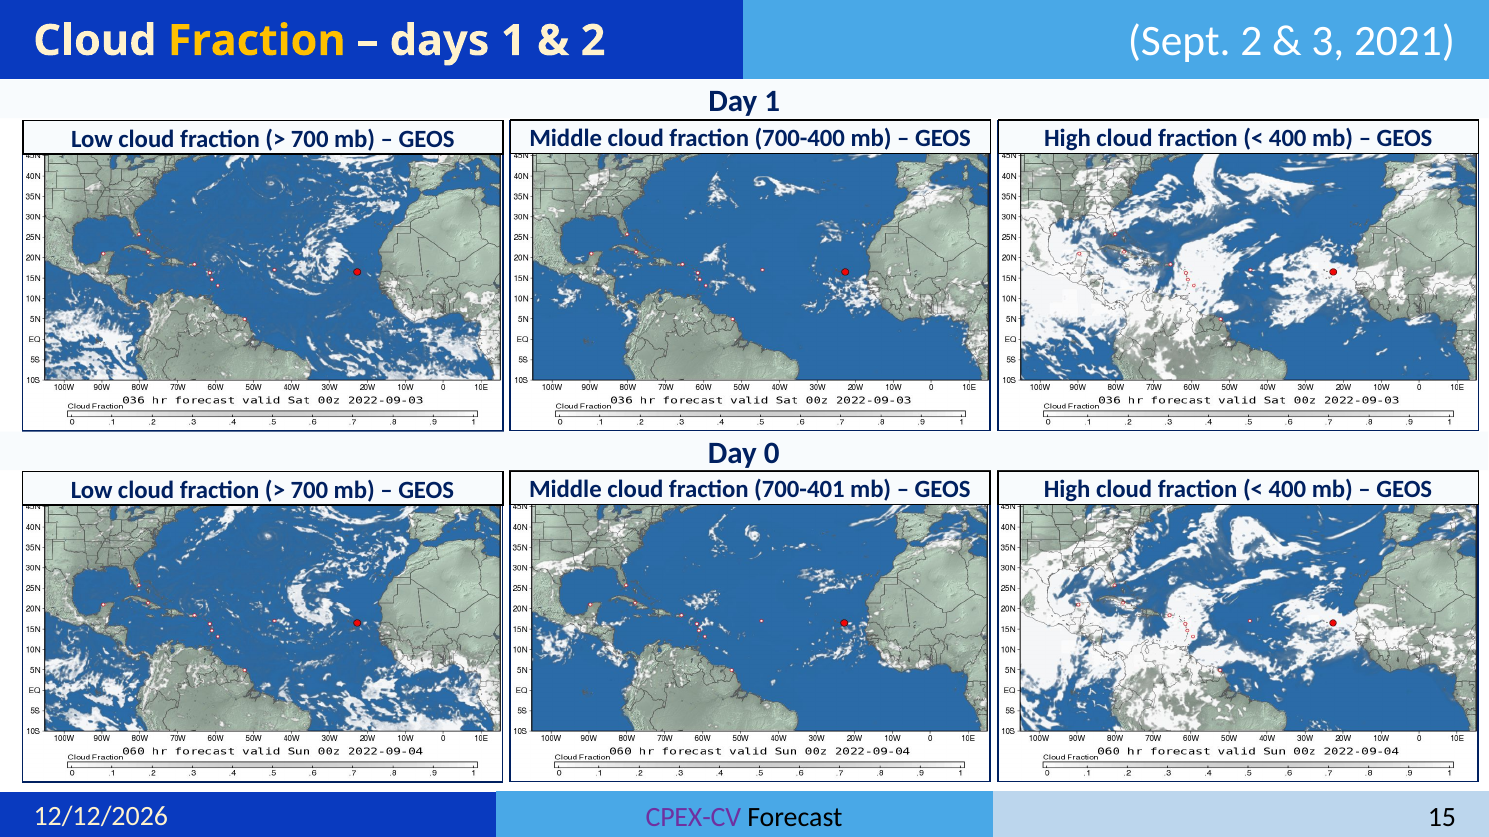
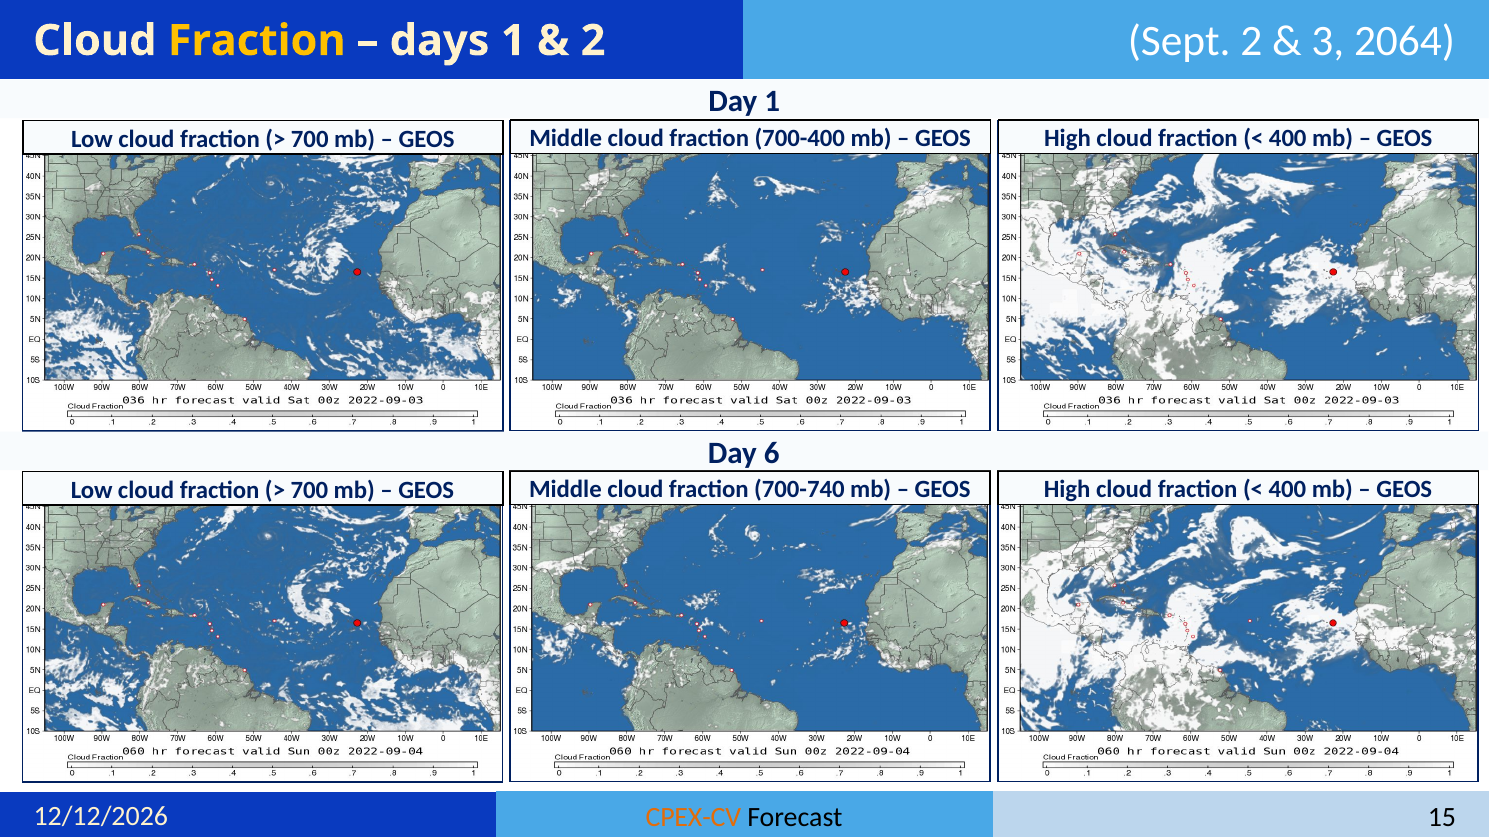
2021: 2021 -> 2064
0: 0 -> 6
700-401: 700-401 -> 700-740
CPEX-CV colour: purple -> orange
